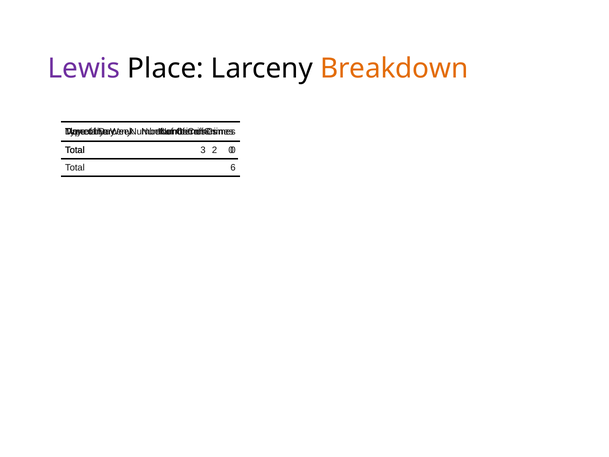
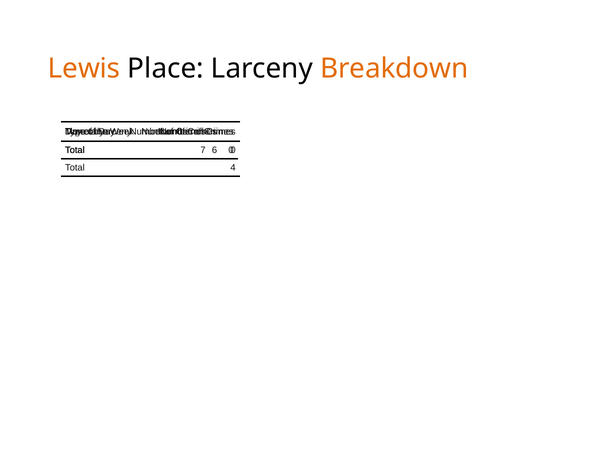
Lewis colour: purple -> orange
3: 3 -> 7
2: 2 -> 6
6: 6 -> 4
